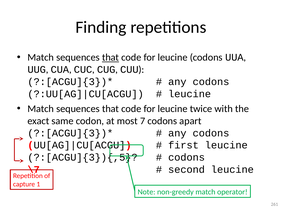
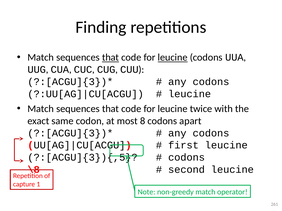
leucine at (173, 58) underline: none -> present
7: 7 -> 8
\7: \7 -> \8
